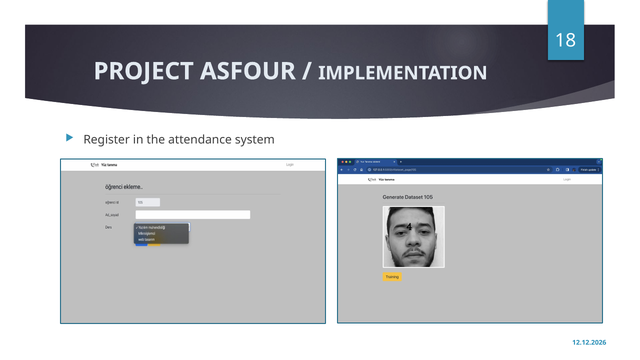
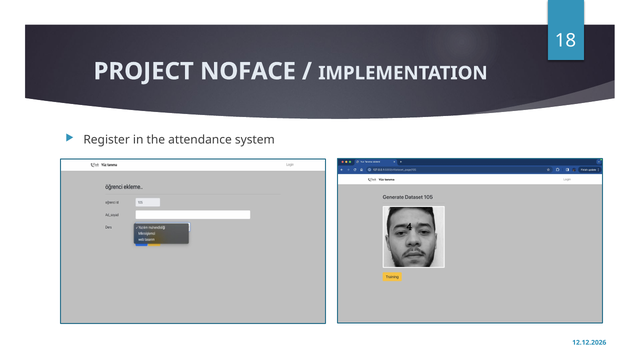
ASFOUR: ASFOUR -> NOFACE
